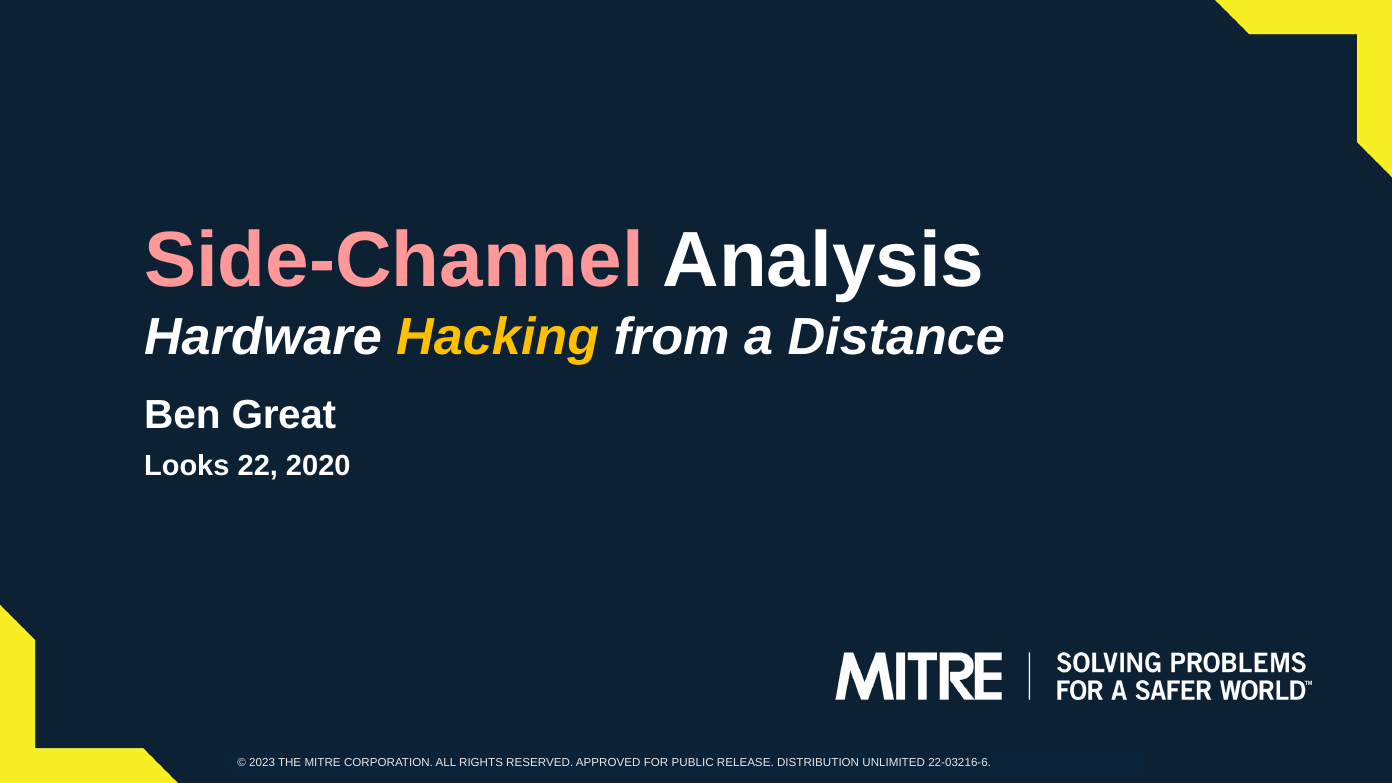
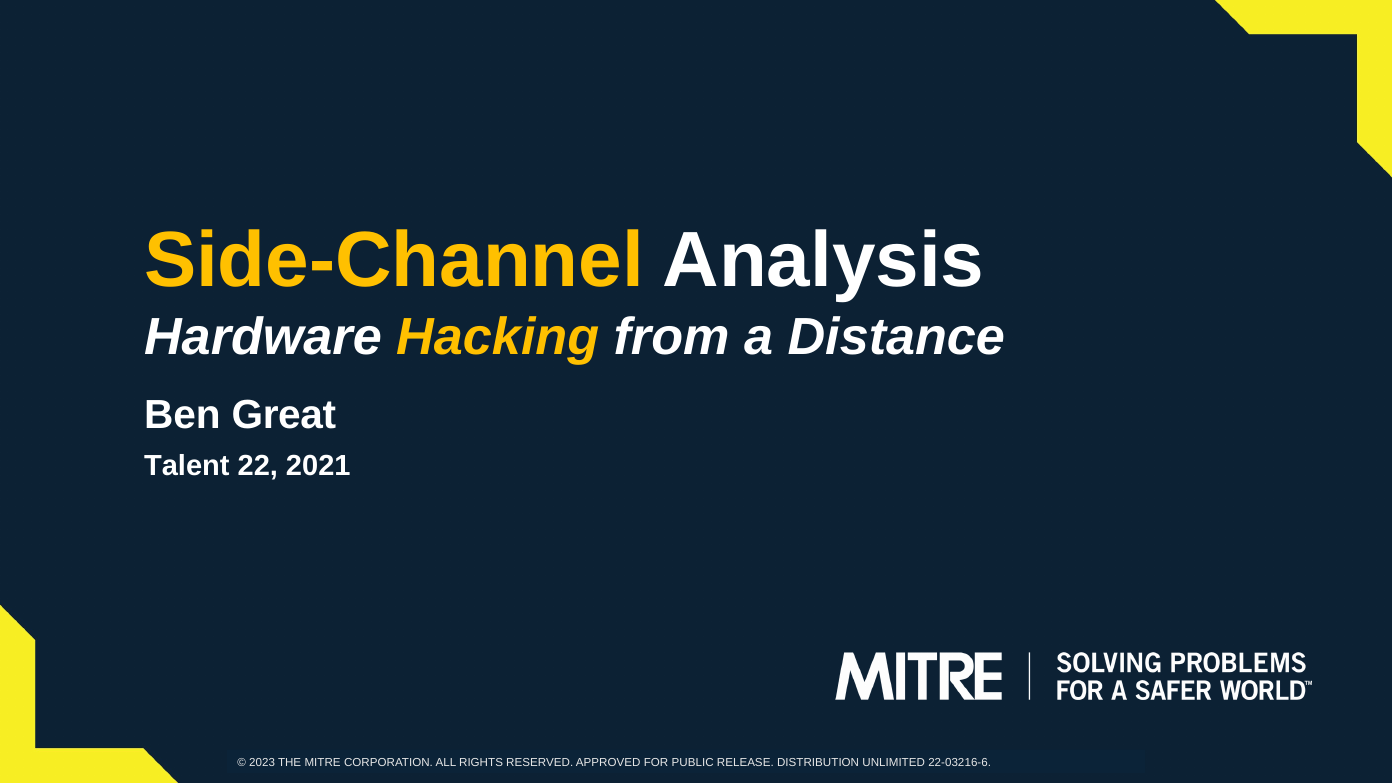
Side-Channel colour: pink -> yellow
Looks: Looks -> Talent
22 2020: 2020 -> 2021
